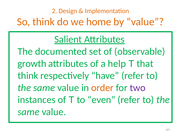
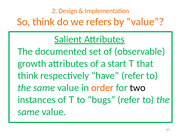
home: home -> refers
help: help -> start
two colour: purple -> black
even: even -> bugs
